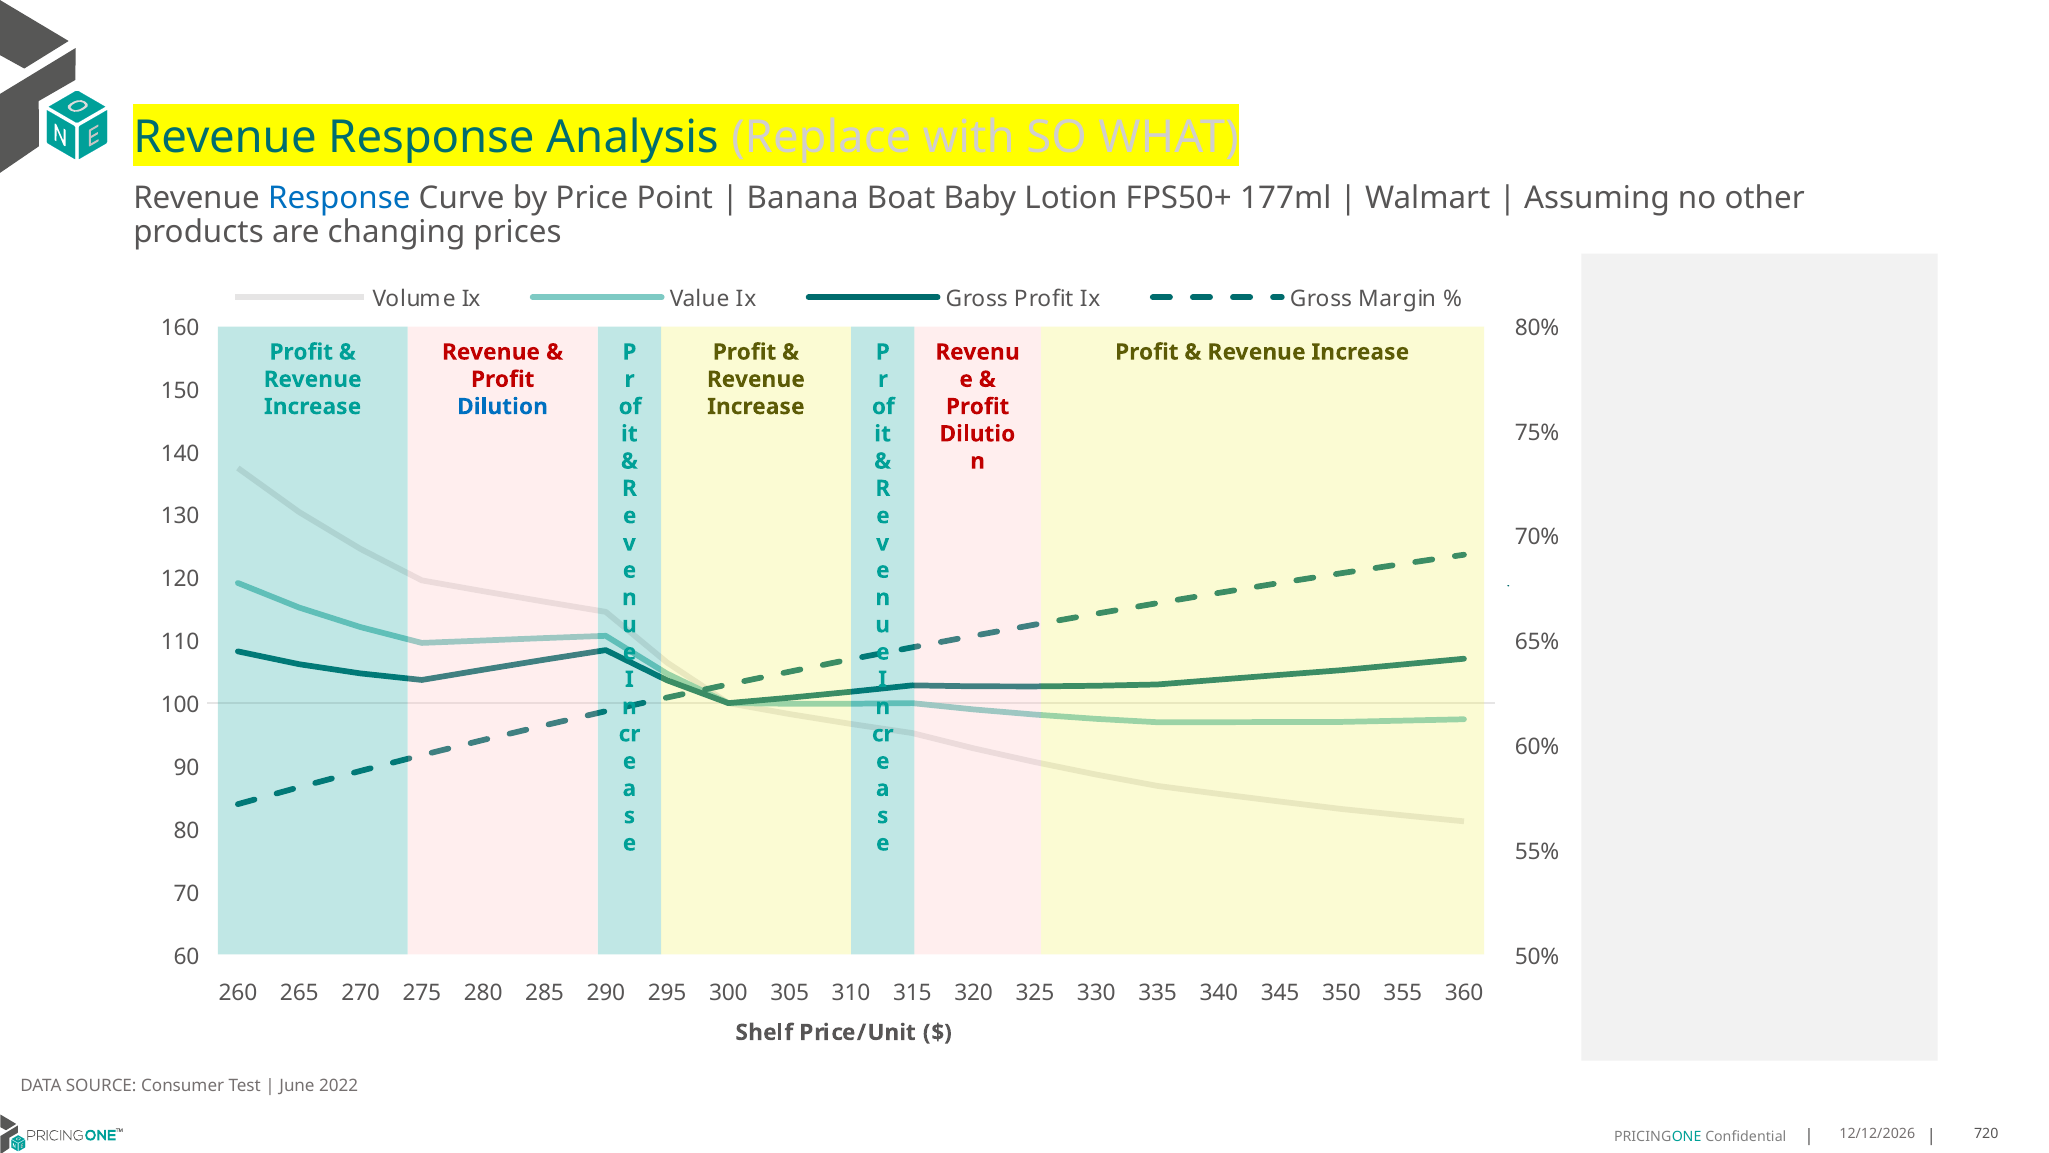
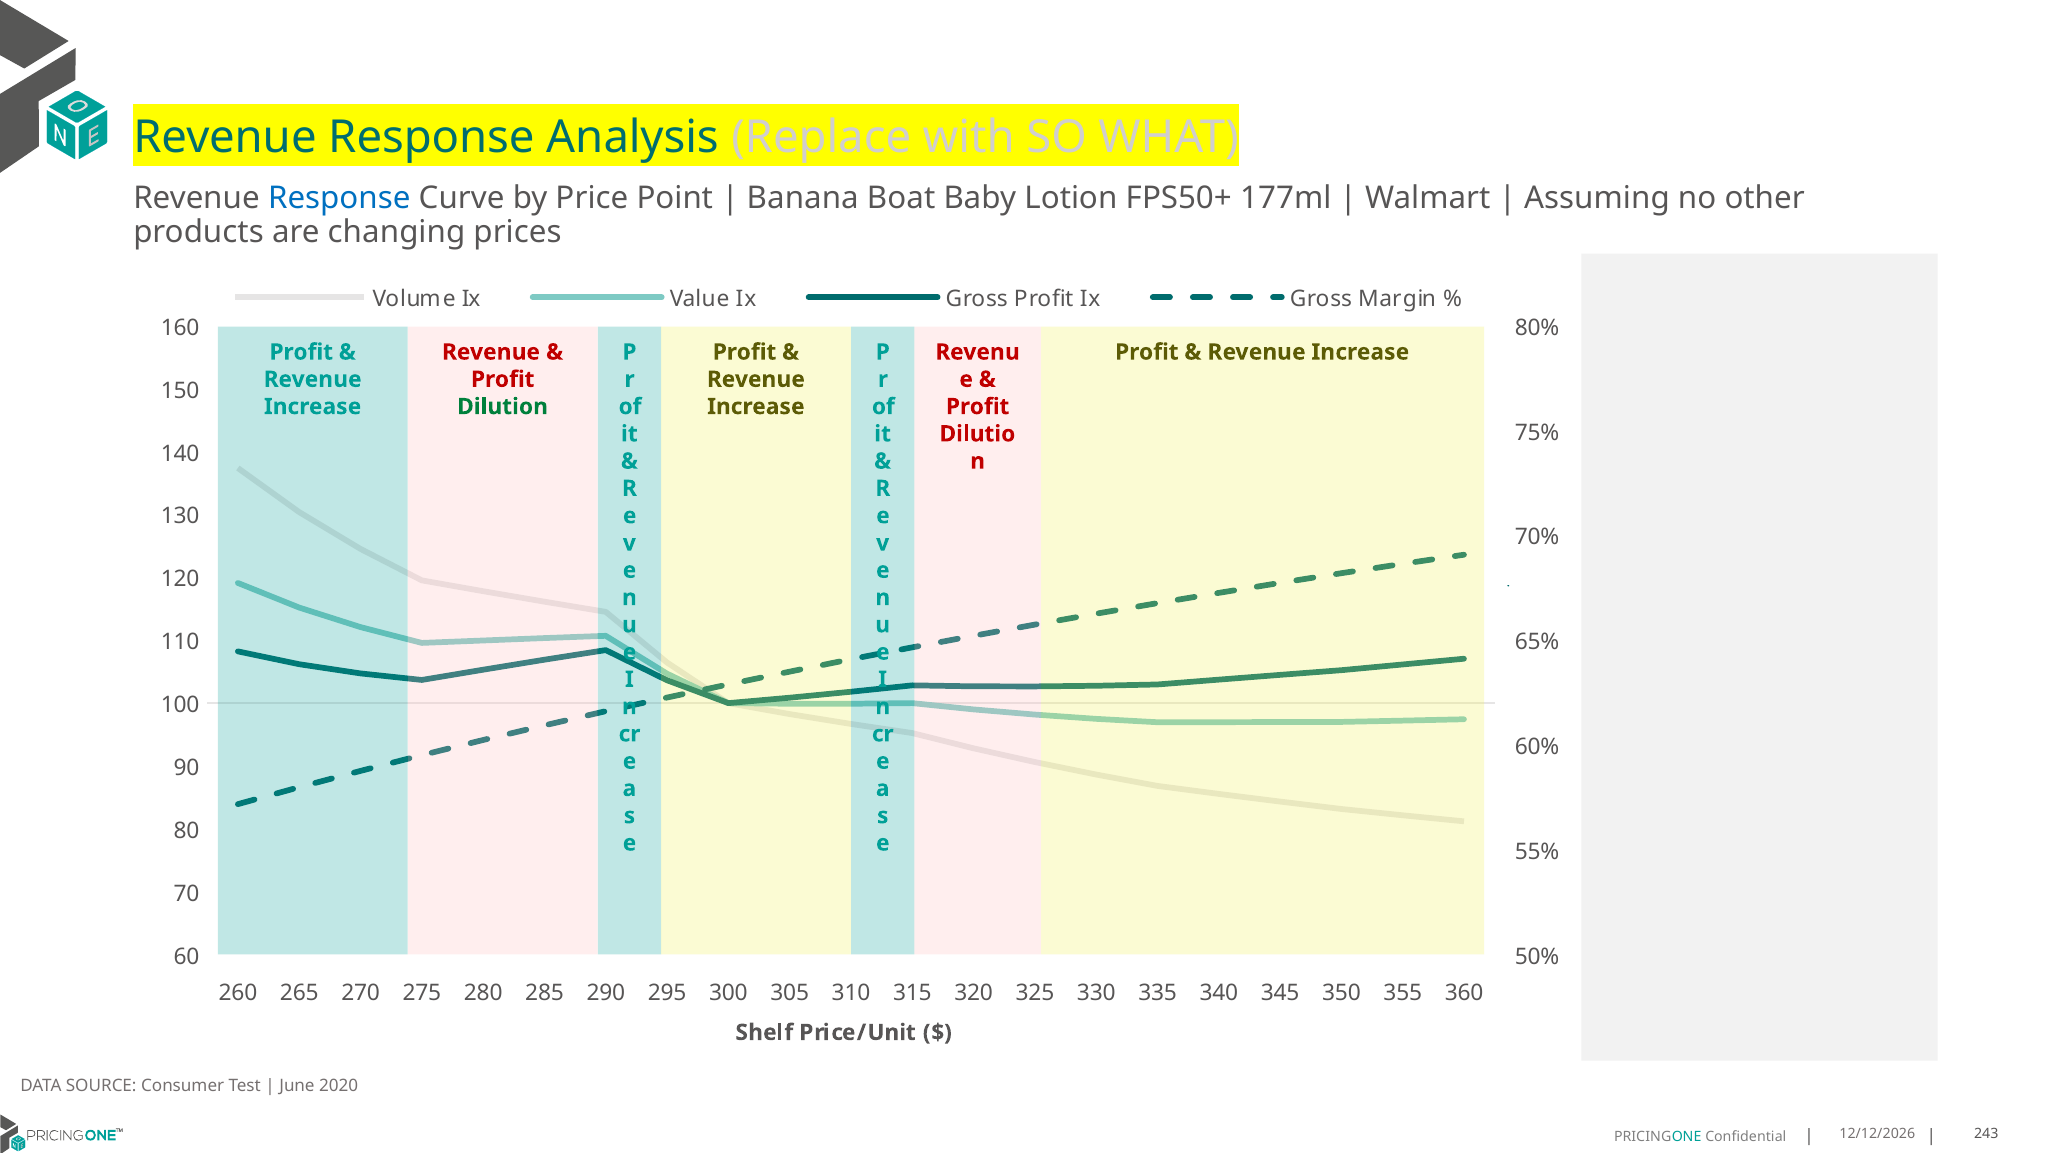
Dilution colour: blue -> green
2022: 2022 -> 2020
720: 720 -> 243
